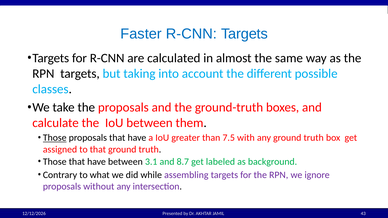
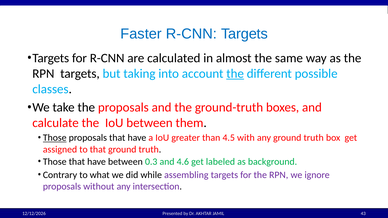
the at (235, 74) underline: none -> present
7.5: 7.5 -> 4.5
3.1: 3.1 -> 0.3
8.7: 8.7 -> 4.6
